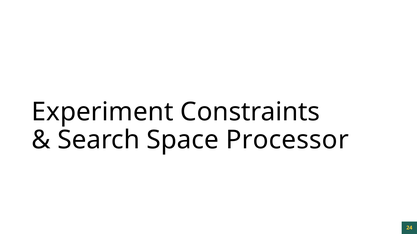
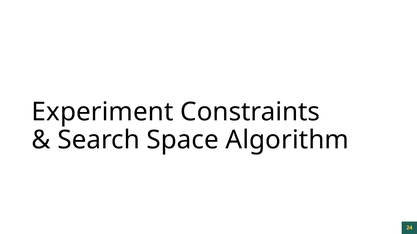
Processor: Processor -> Algorithm
